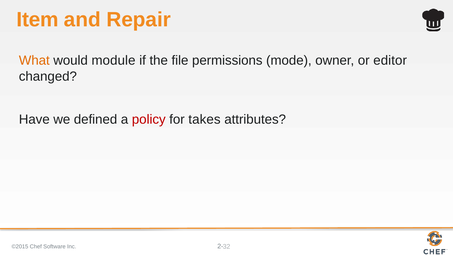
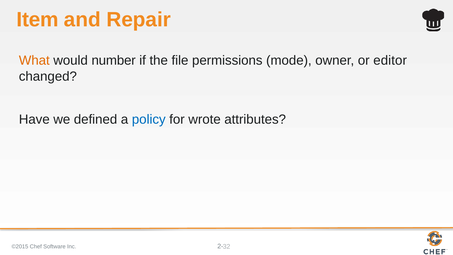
module: module -> number
policy colour: red -> blue
takes: takes -> wrote
